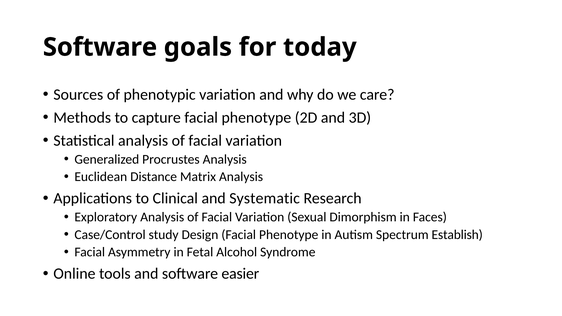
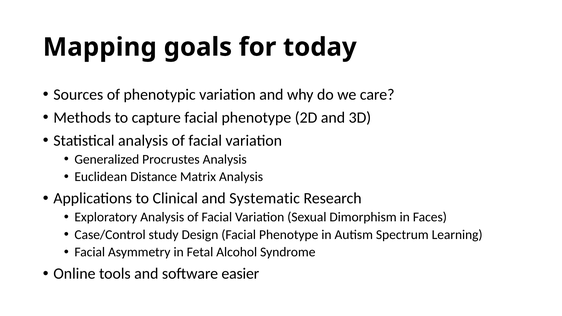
Software at (100, 47): Software -> Mapping
Establish: Establish -> Learning
